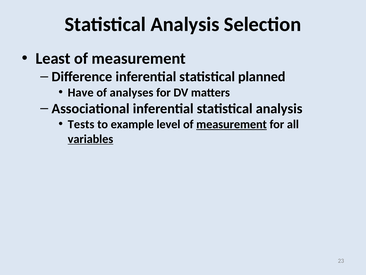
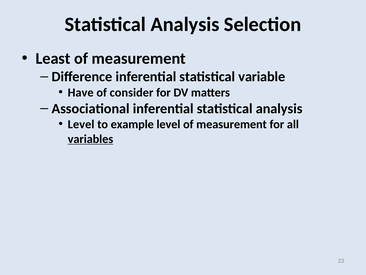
planned: planned -> variable
analyses: analyses -> consider
Tests at (81, 124): Tests -> Level
measurement at (232, 124) underline: present -> none
